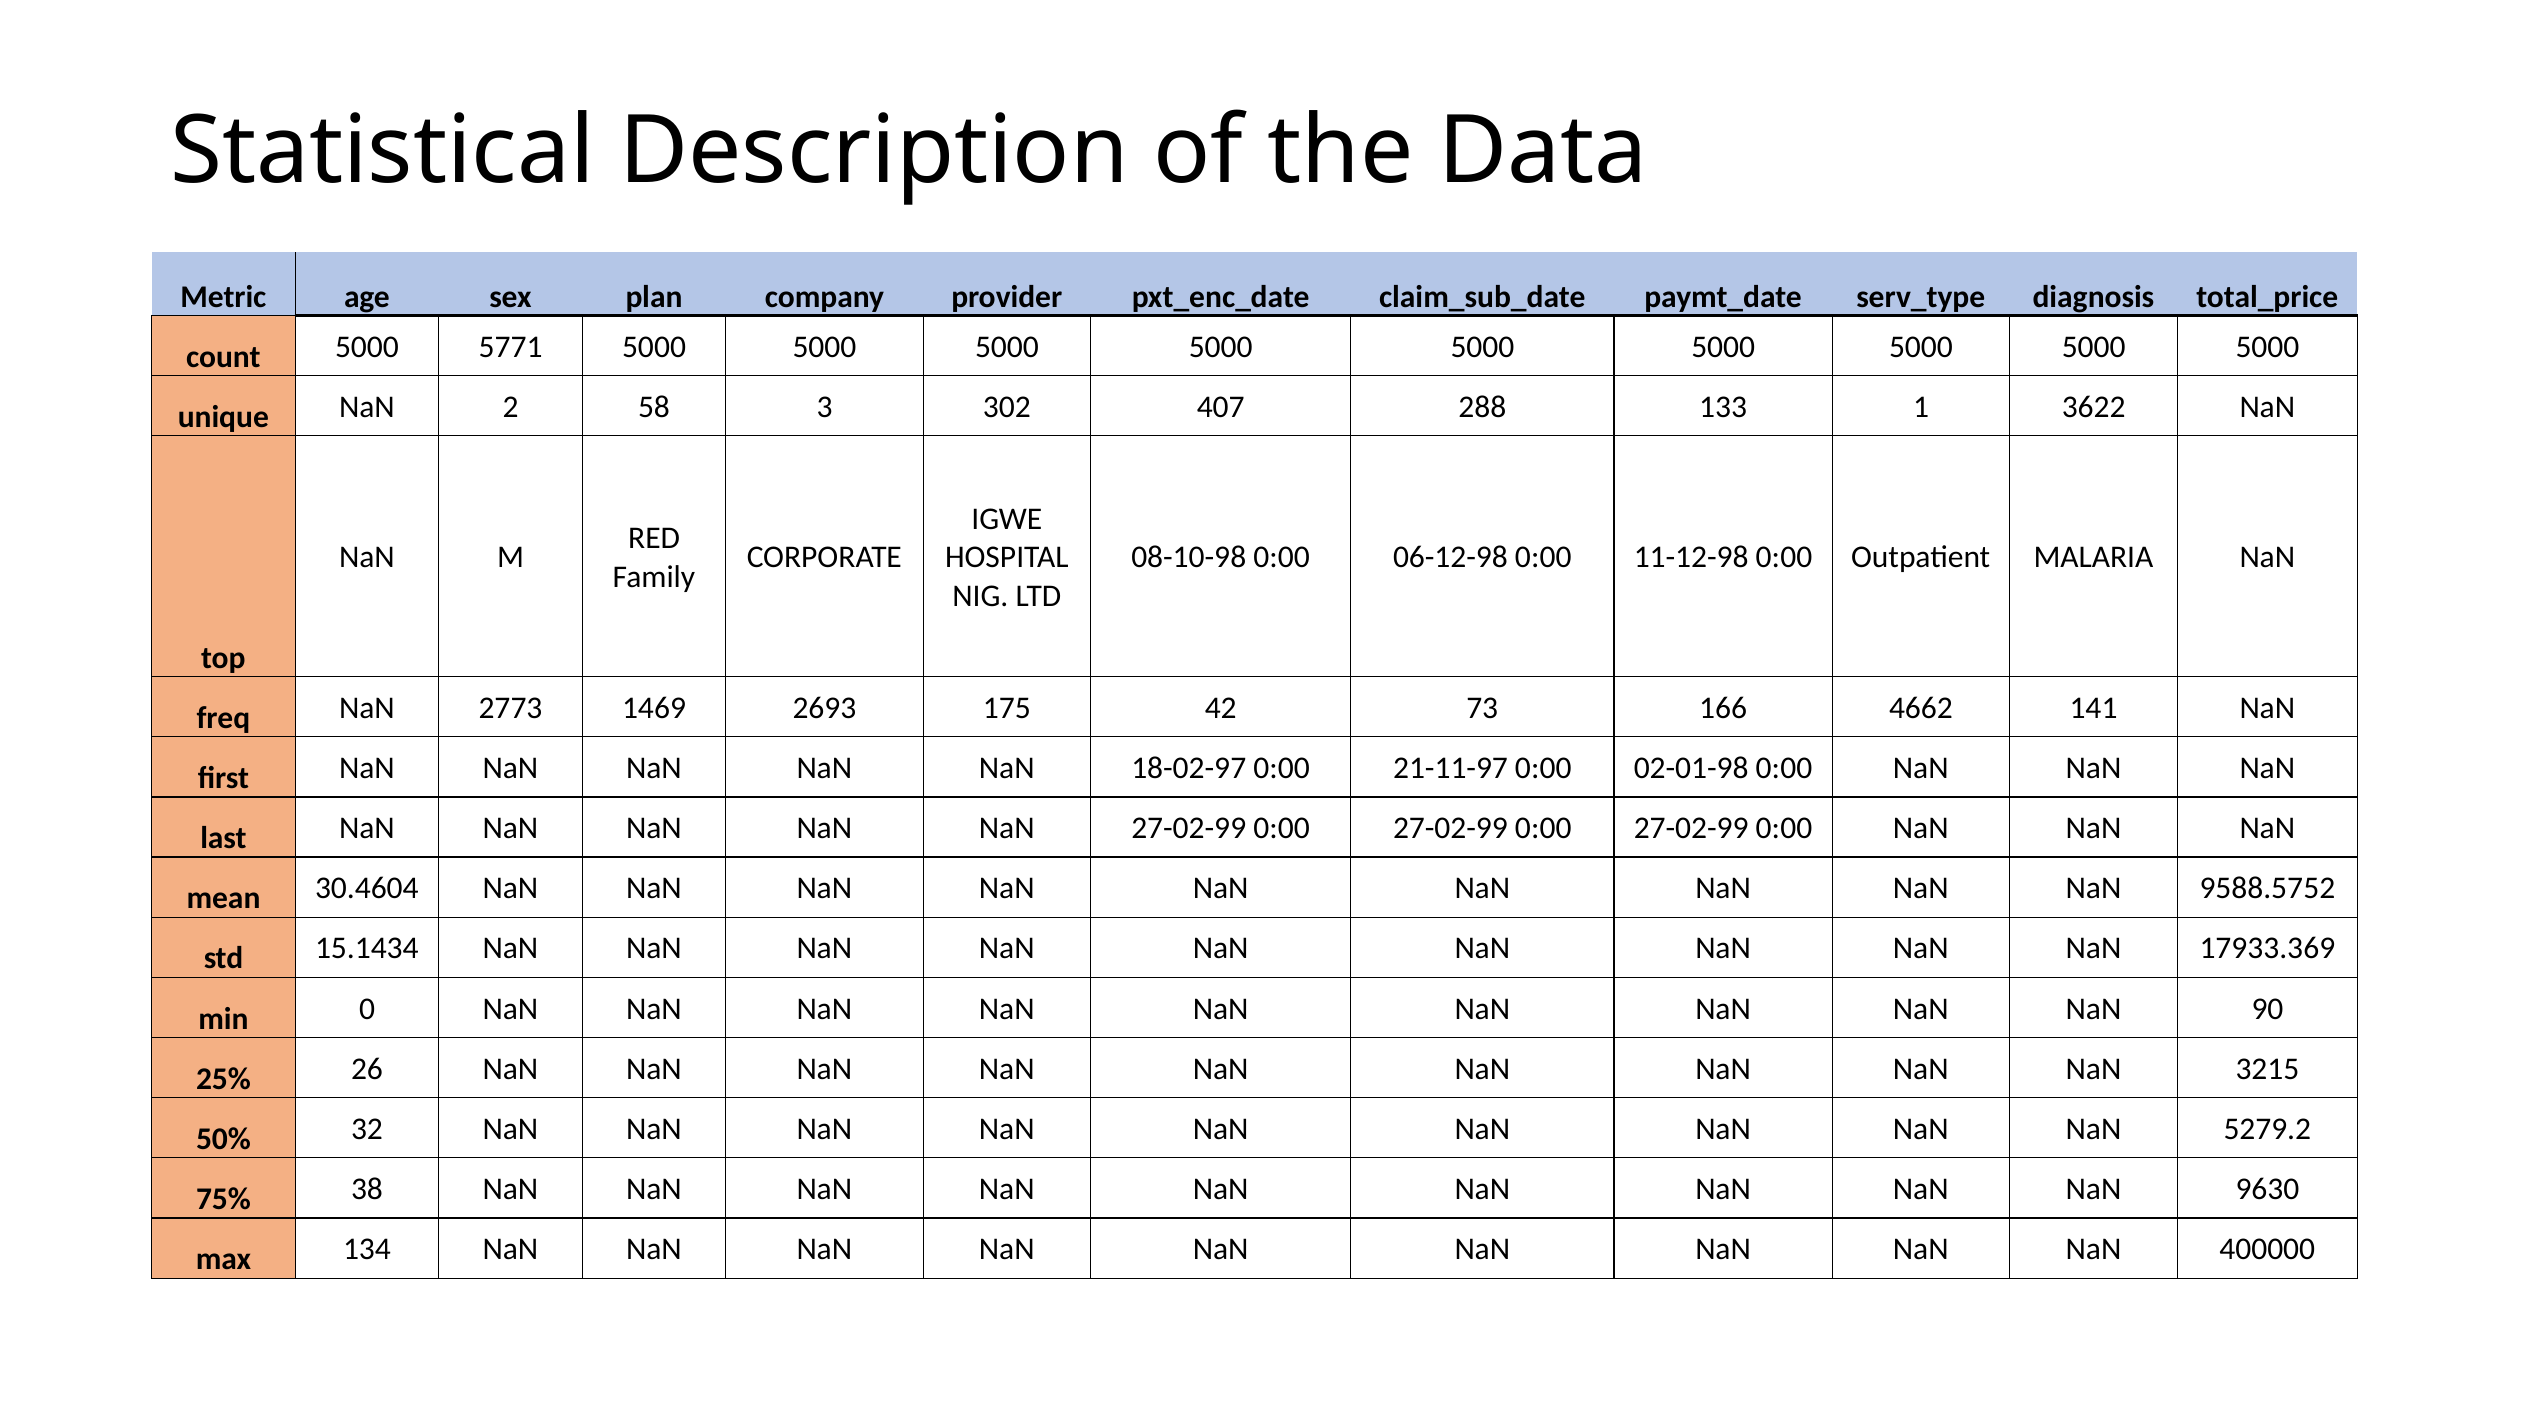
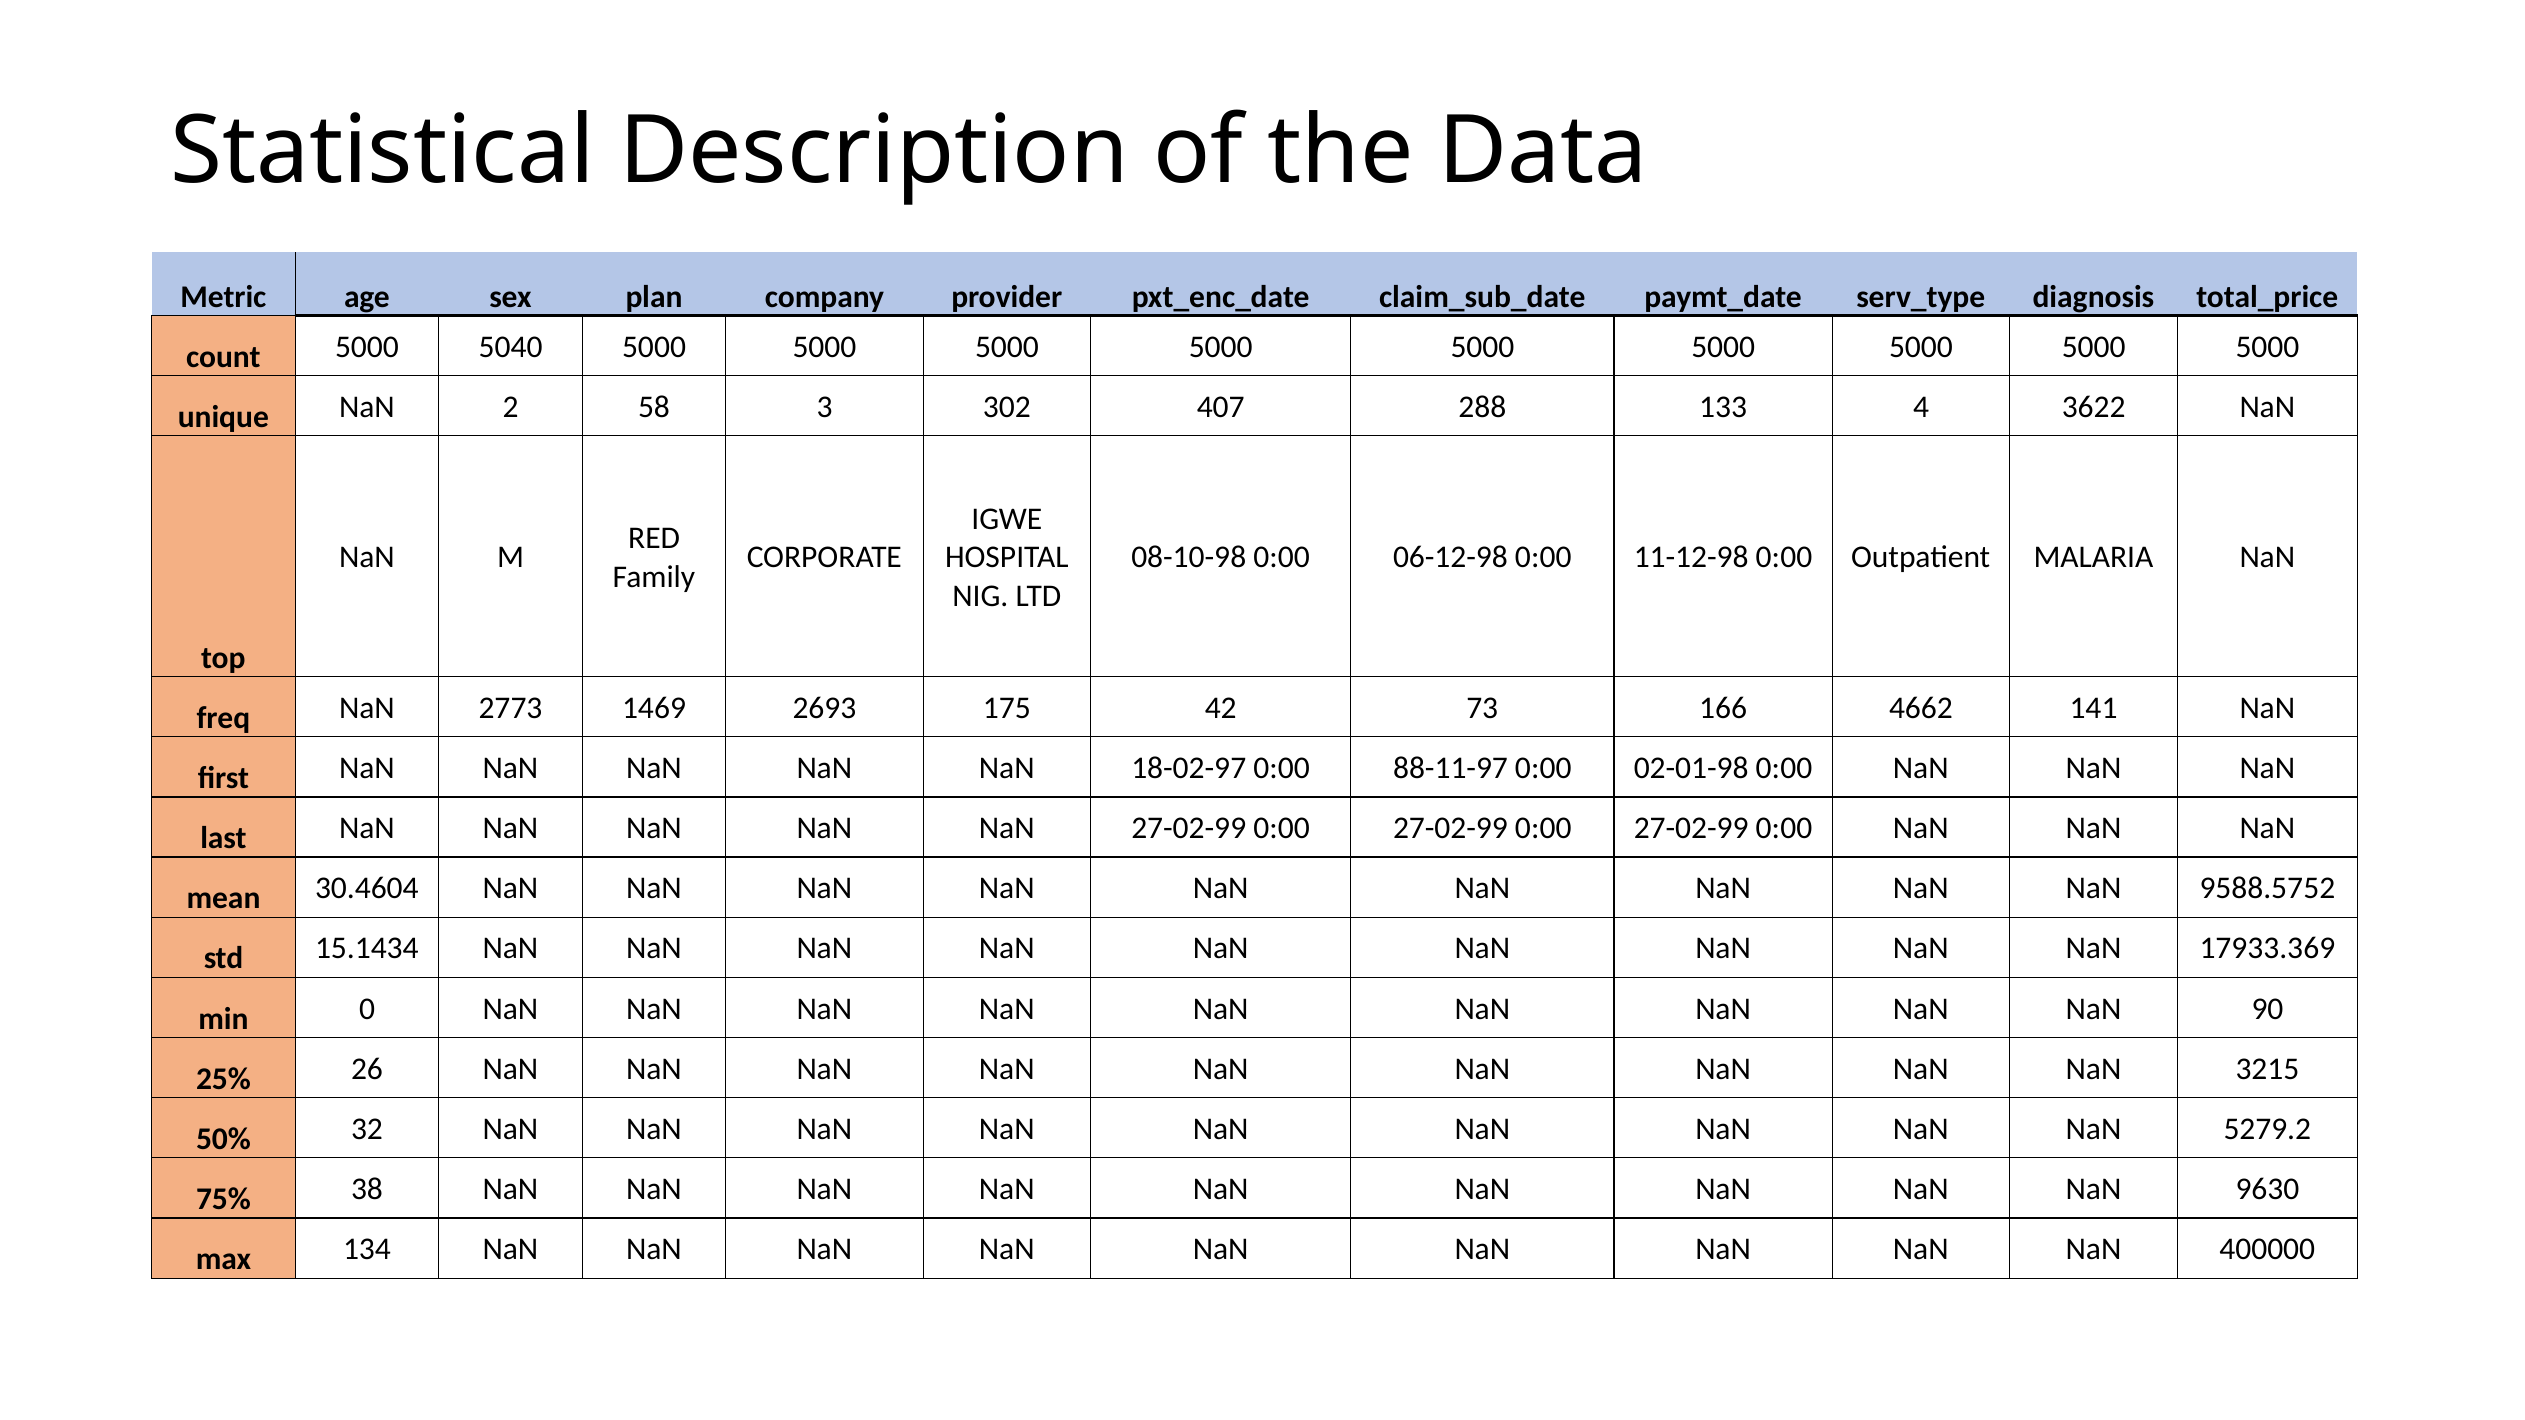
5771: 5771 -> 5040
1: 1 -> 4
21-11-97: 21-11-97 -> 88-11-97
